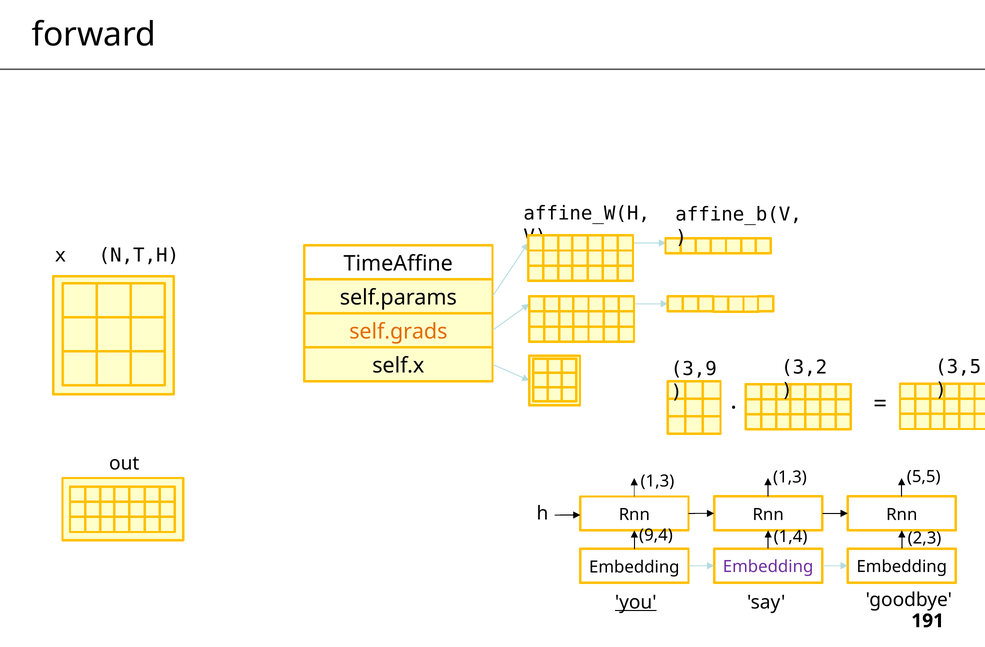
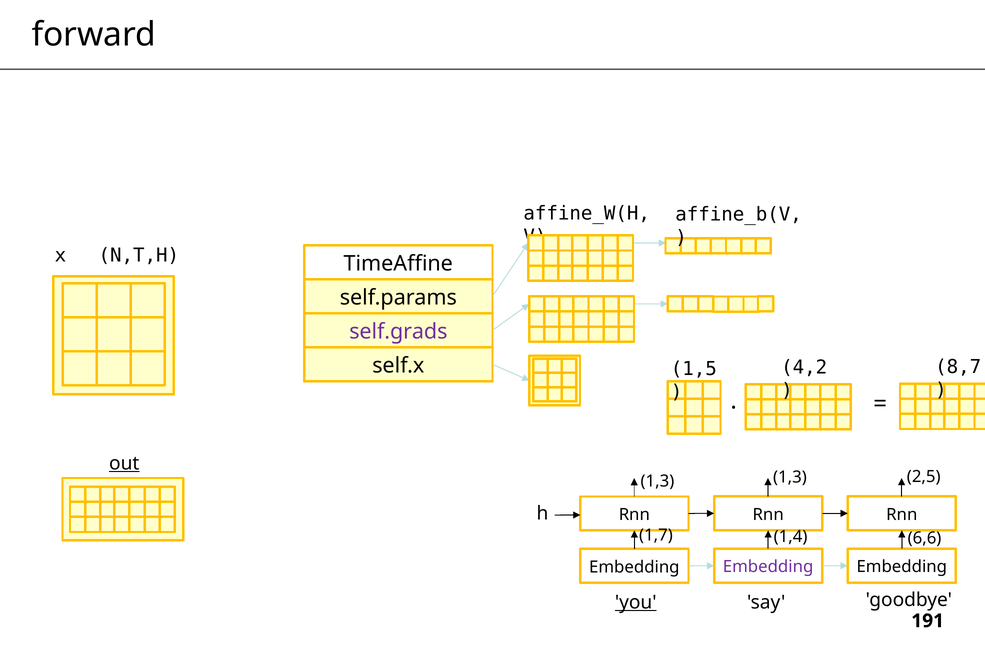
self.grads colour: orange -> purple
3,5: 3,5 -> 8,7
3,2: 3,2 -> 4,2
3,9: 3,9 -> 1,5
out underline: none -> present
5,5: 5,5 -> 2,5
9,4: 9,4 -> 1,7
2,3: 2,3 -> 6,6
